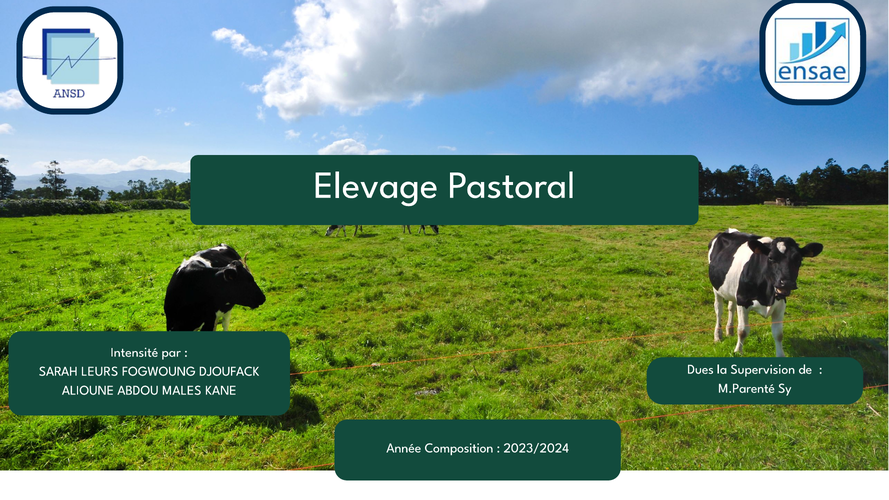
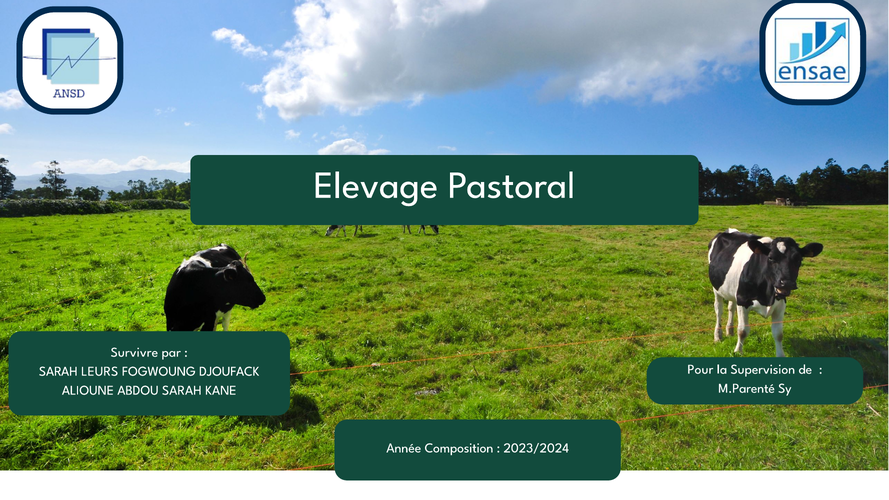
Intensité: Intensité -> Survivre
Dues: Dues -> Pour
ABDOU MALES: MALES -> SARAH
